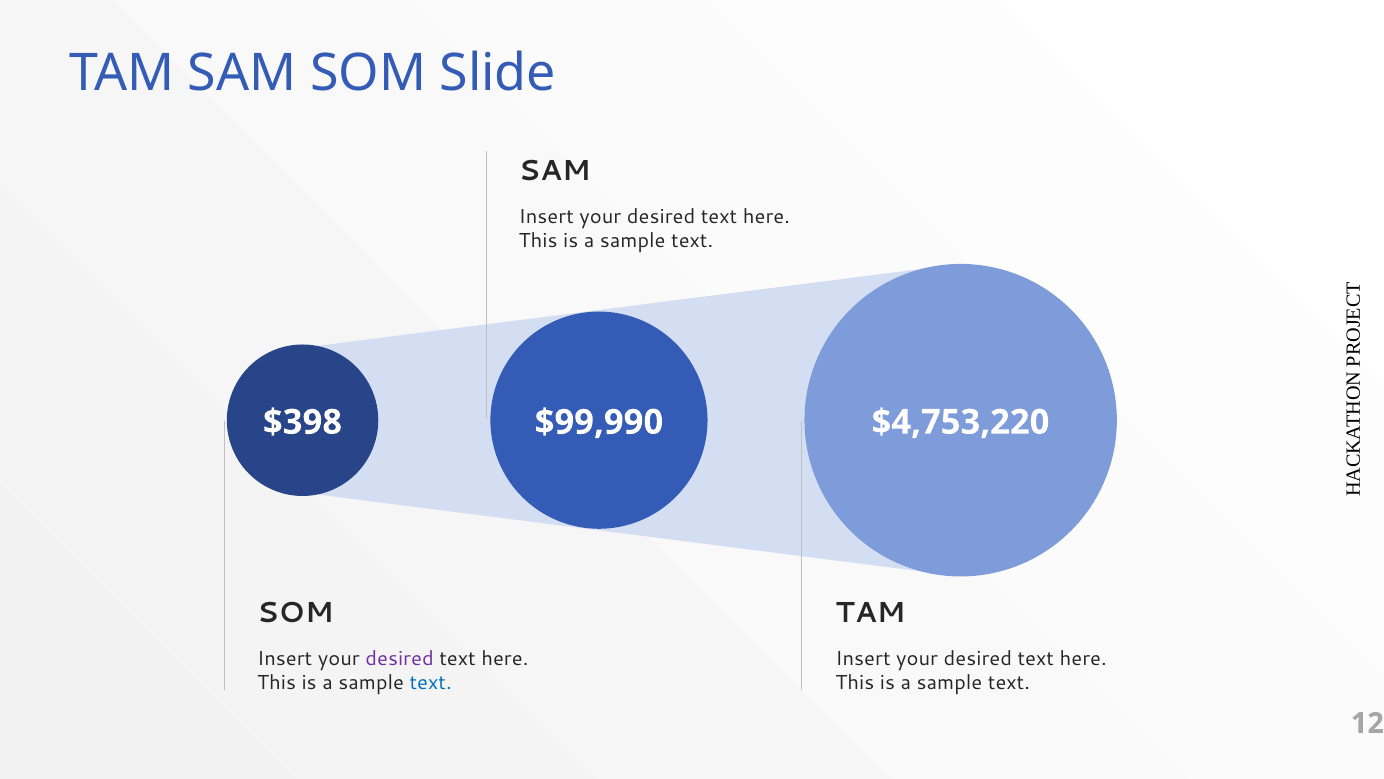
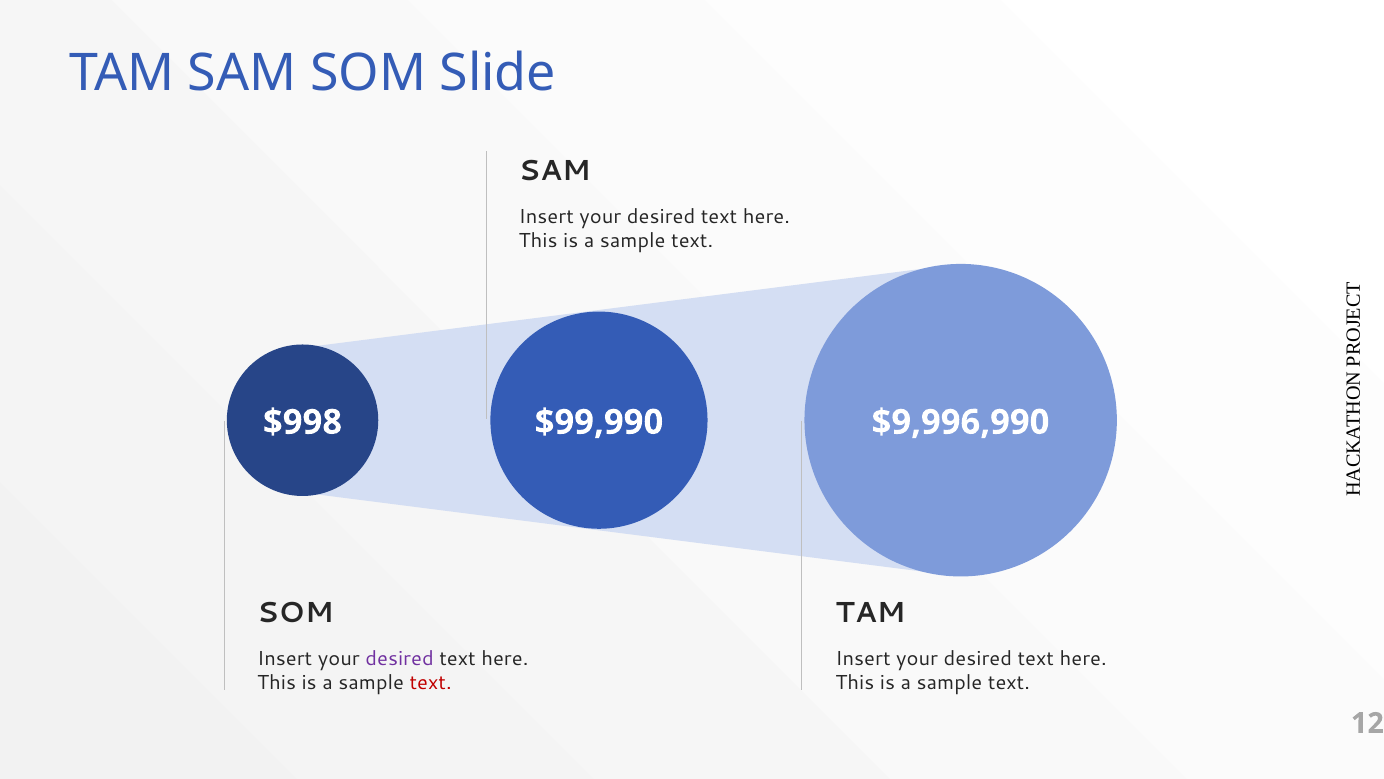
$398: $398 -> $998
$4,753,220: $4,753,220 -> $9,996,990
text at (431, 683) colour: blue -> red
